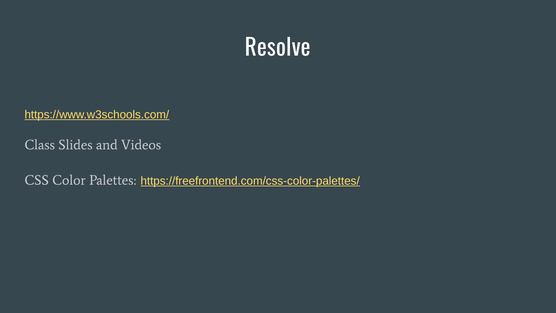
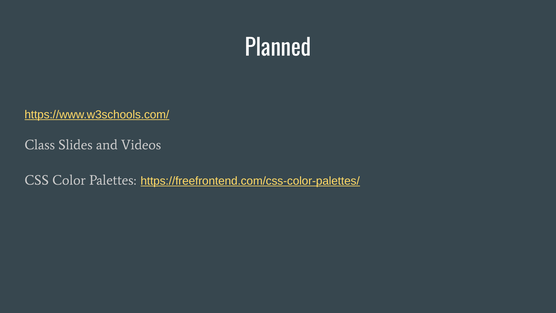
Resolve: Resolve -> Planned
